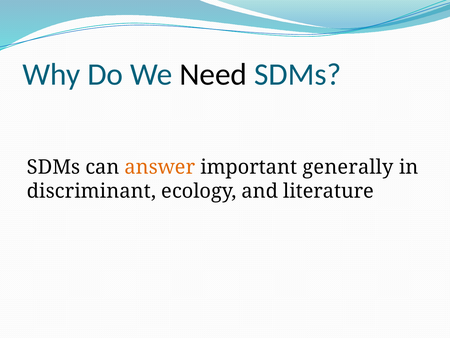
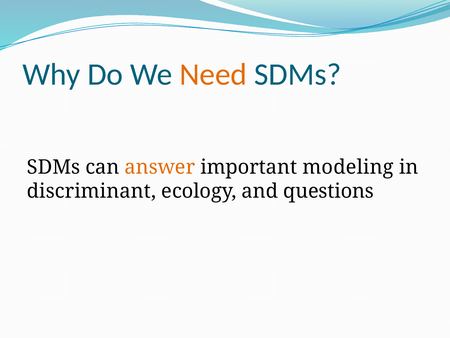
Need colour: black -> orange
generally: generally -> modeling
literature: literature -> questions
